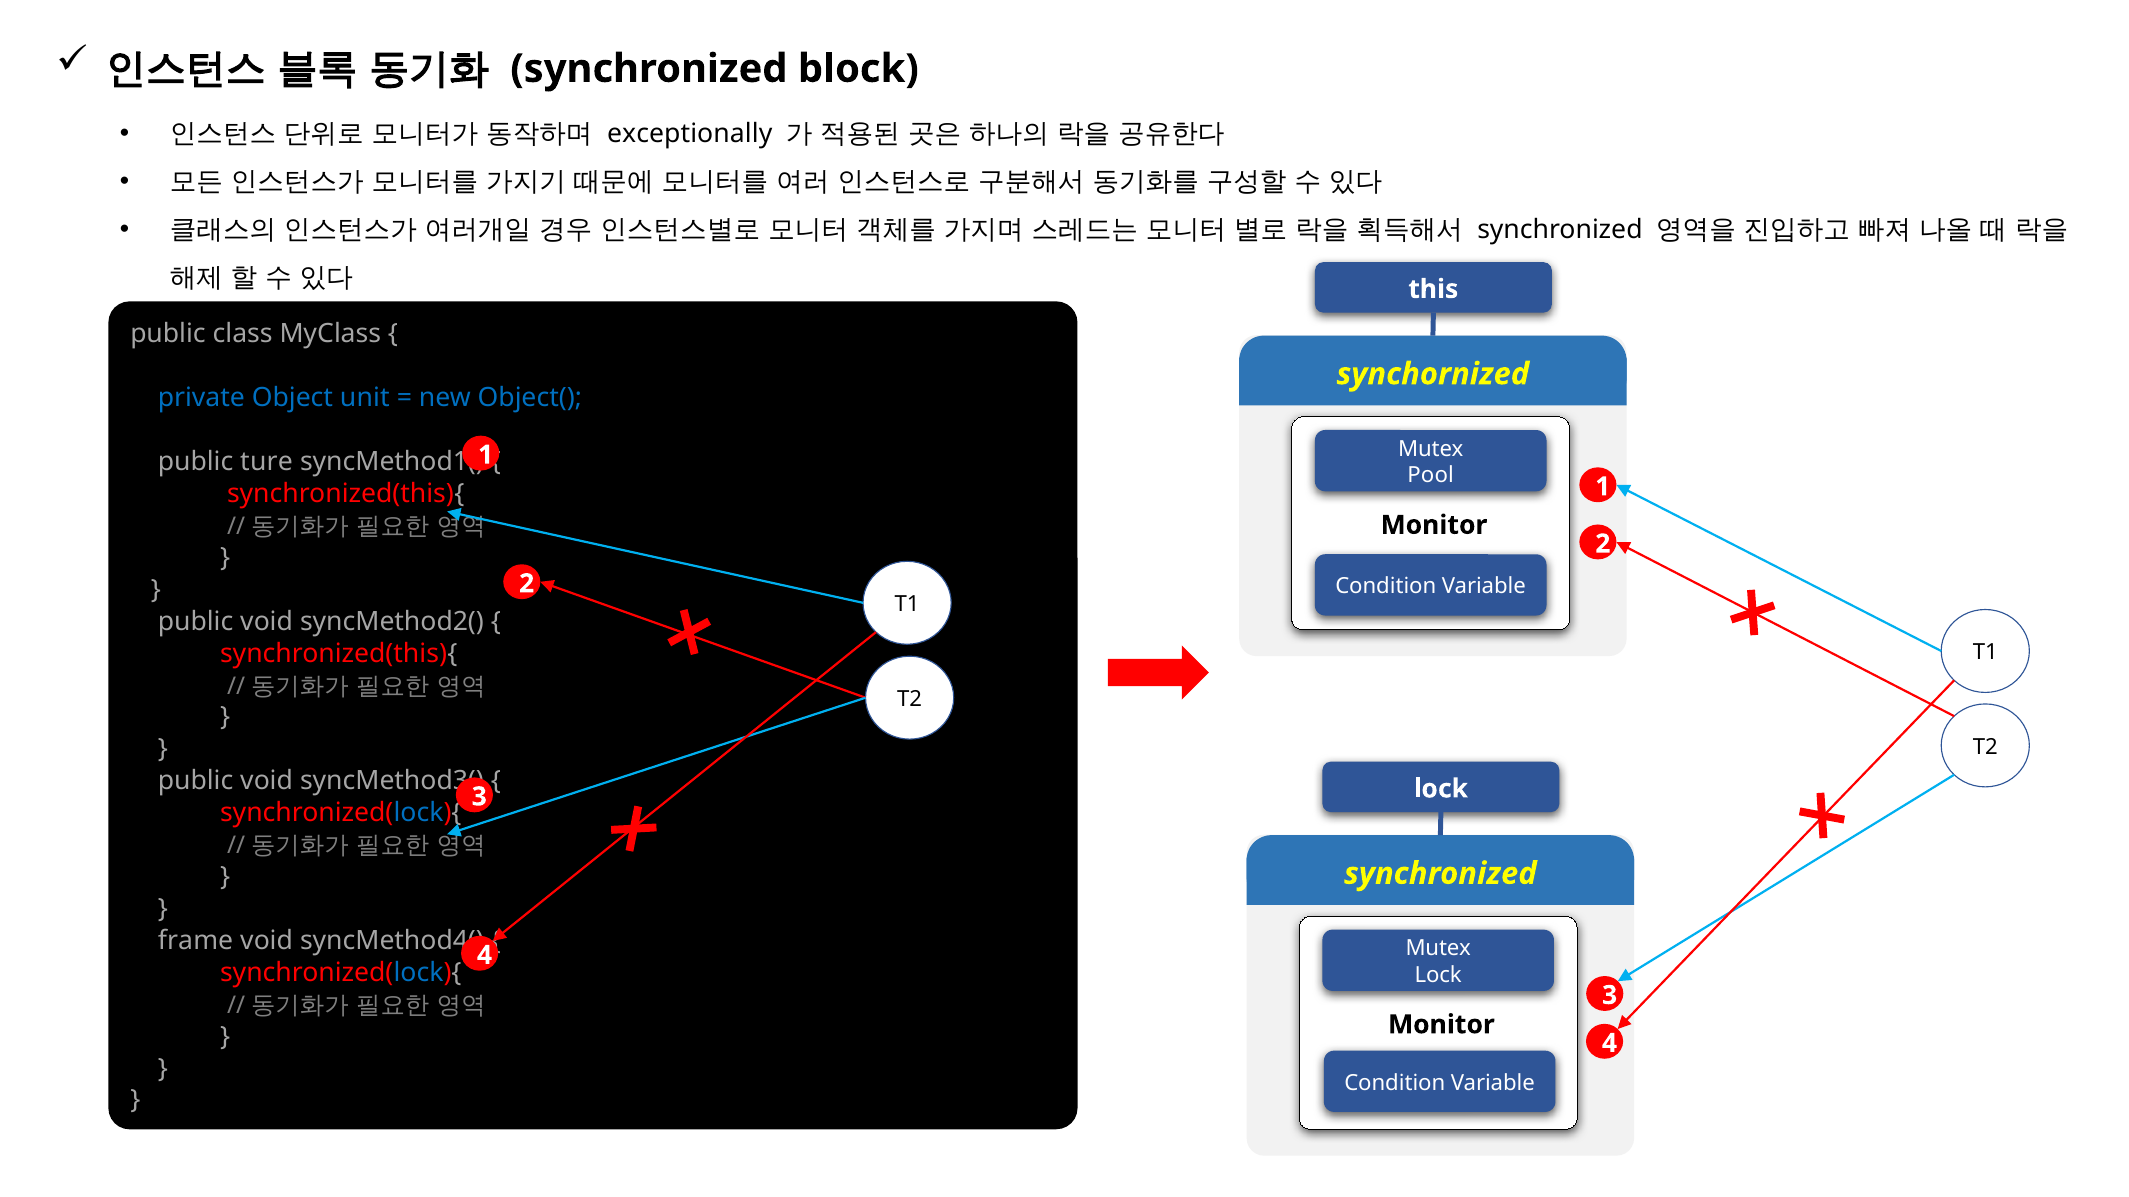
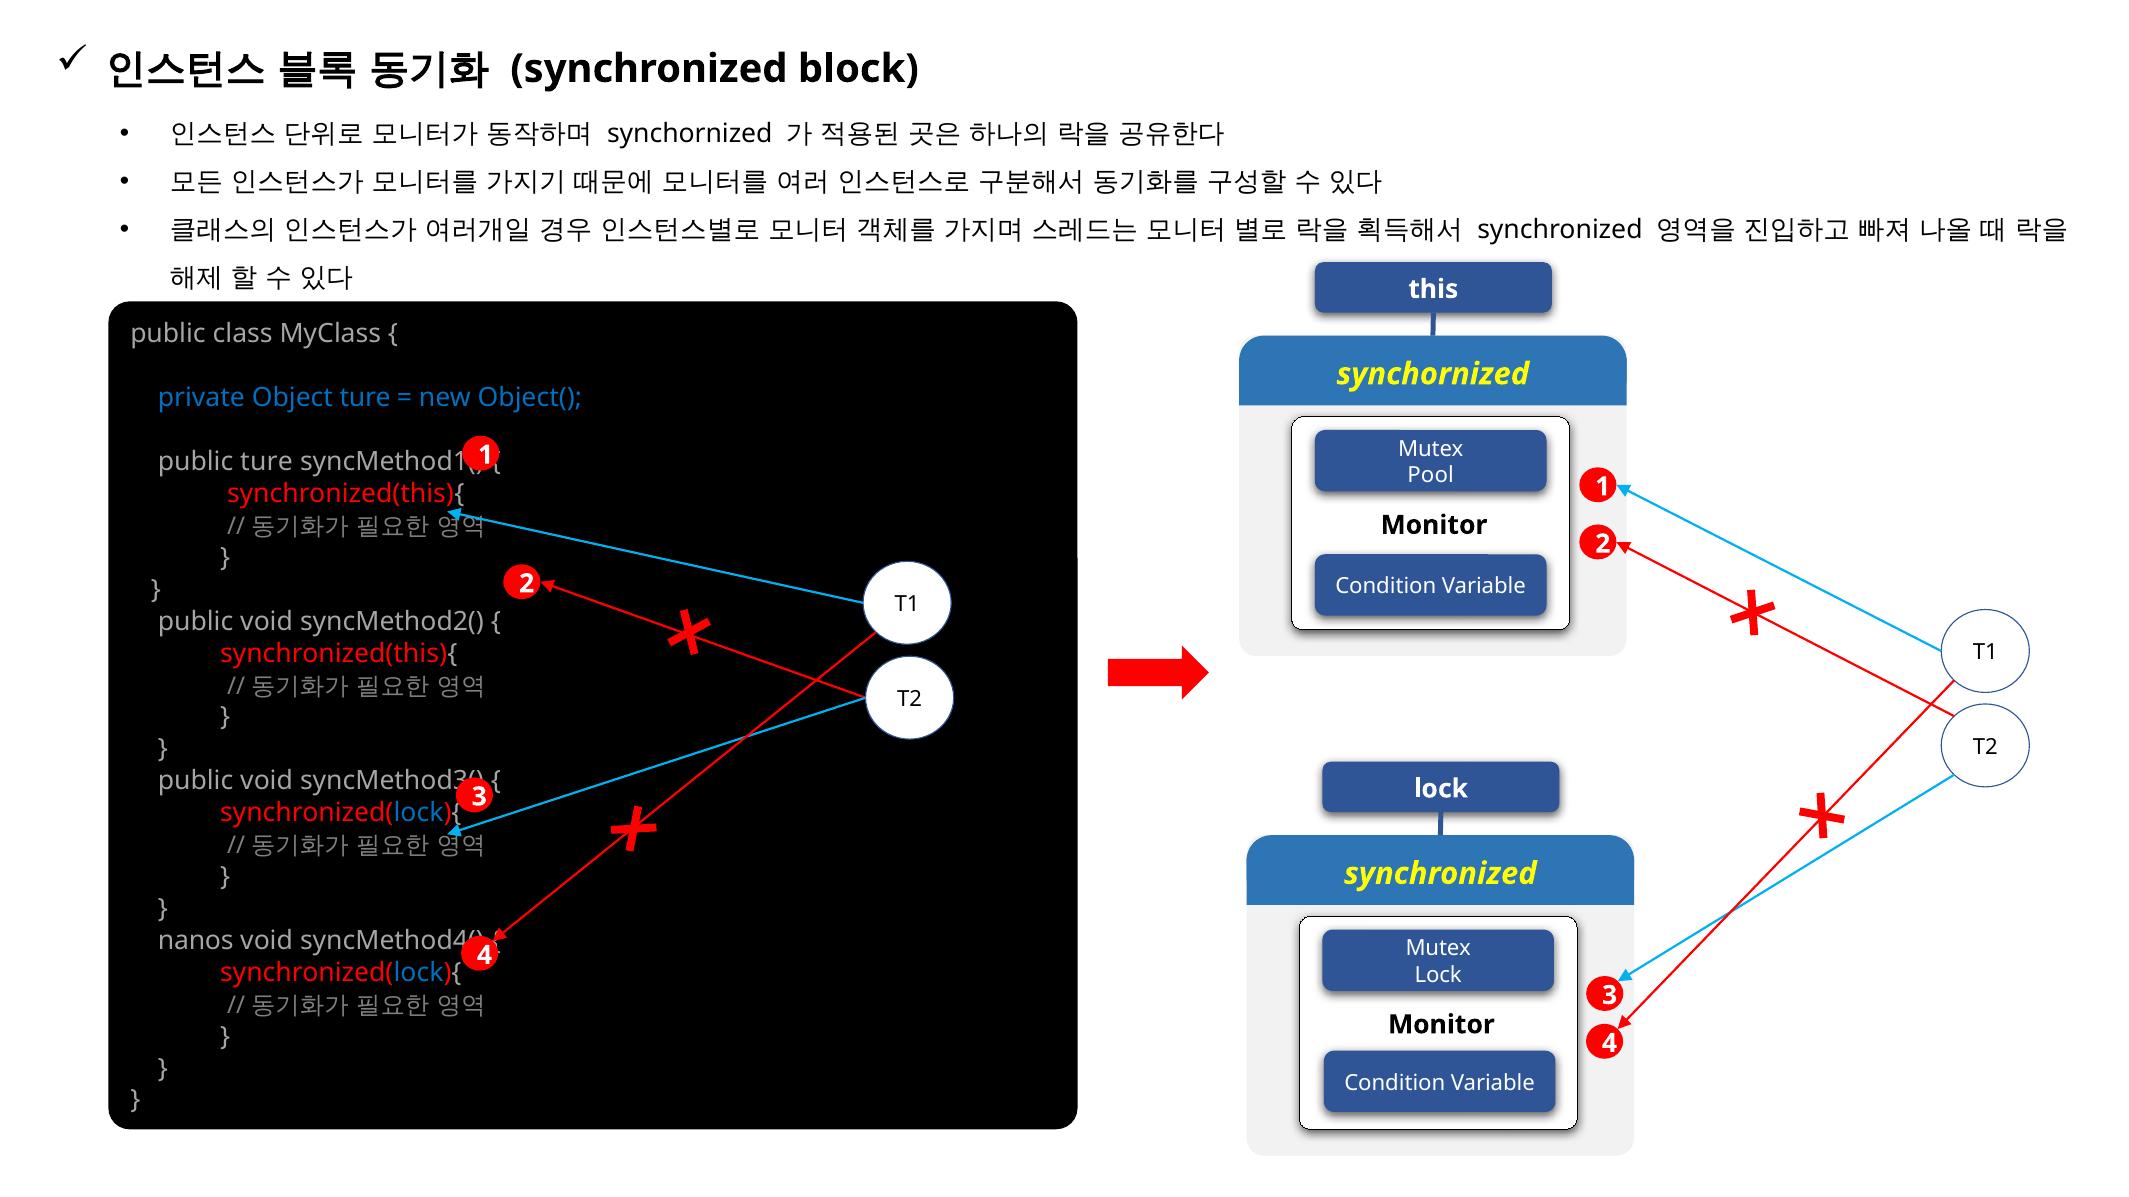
exceptionally at (690, 134): exceptionally -> synchornized
Object unit: unit -> ture
frame: frame -> nanos
